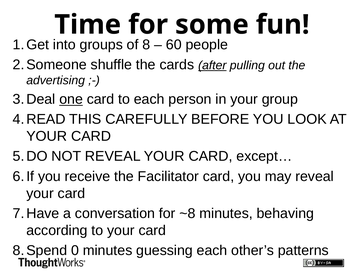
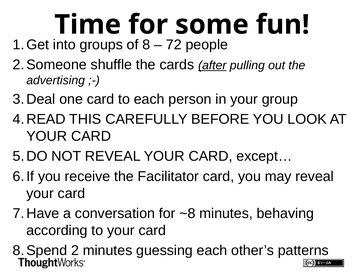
60: 60 -> 72
one underline: present -> none
0: 0 -> 2
